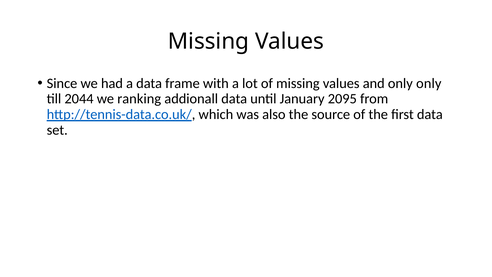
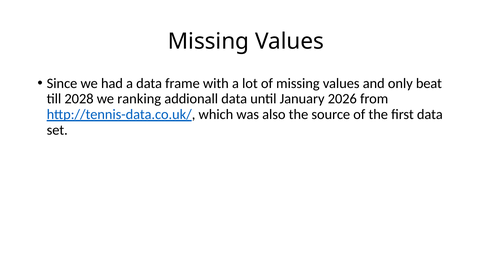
only only: only -> beat
2044: 2044 -> 2028
2095: 2095 -> 2026
